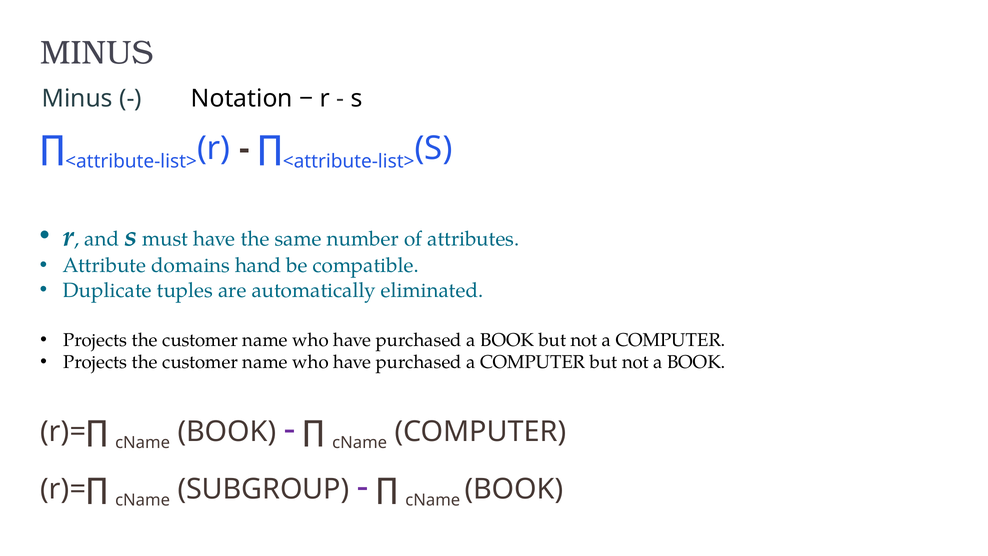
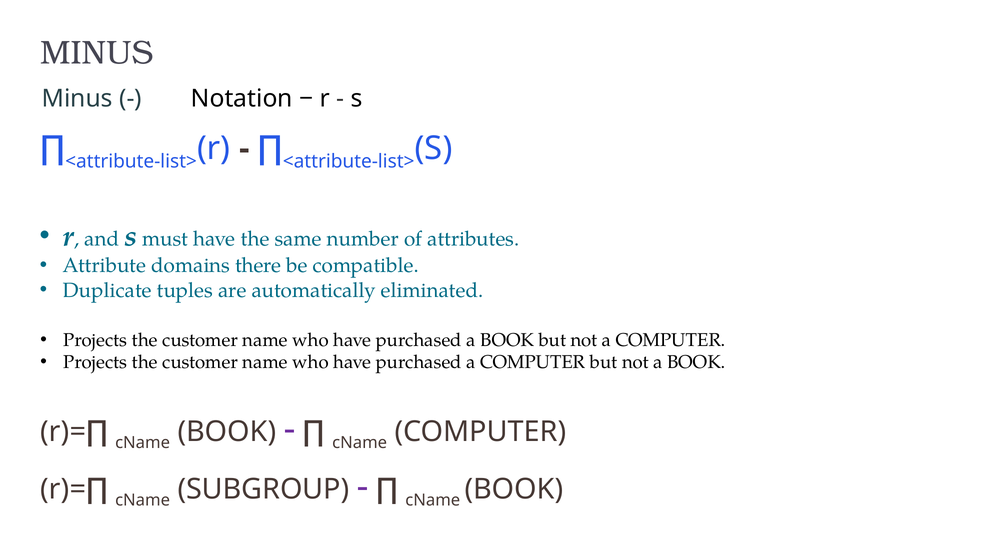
hand: hand -> there
